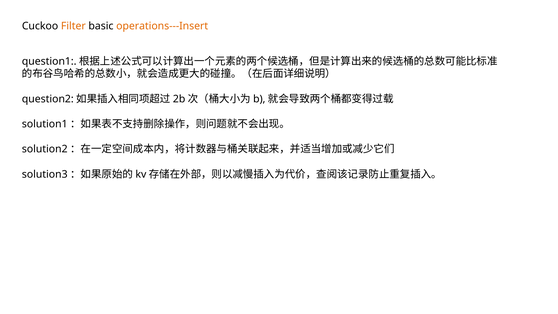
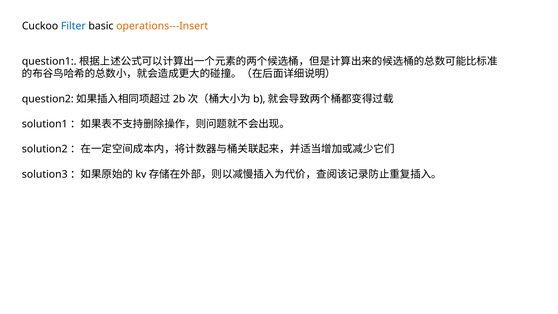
Filter colour: orange -> blue
